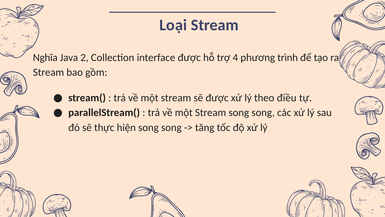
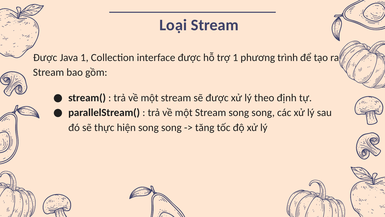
Nghĩa at (45, 57): Nghĩa -> Được
Java 2: 2 -> 1
trợ 4: 4 -> 1
điều: điều -> định
